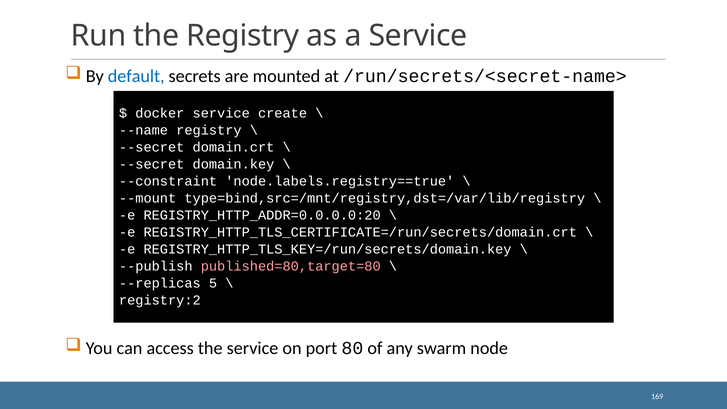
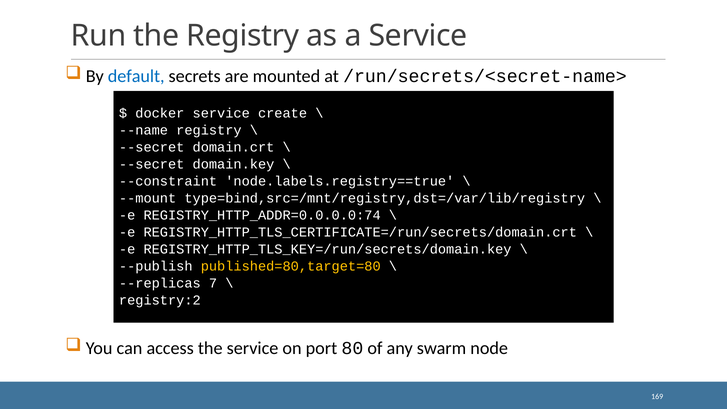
REGISTRY_HTTP_ADDR=0.0.0.0:20: REGISTRY_HTTP_ADDR=0.0.0.0:20 -> REGISTRY_HTTP_ADDR=0.0.0.0:74
published=80,target=80 colour: pink -> yellow
5: 5 -> 7
